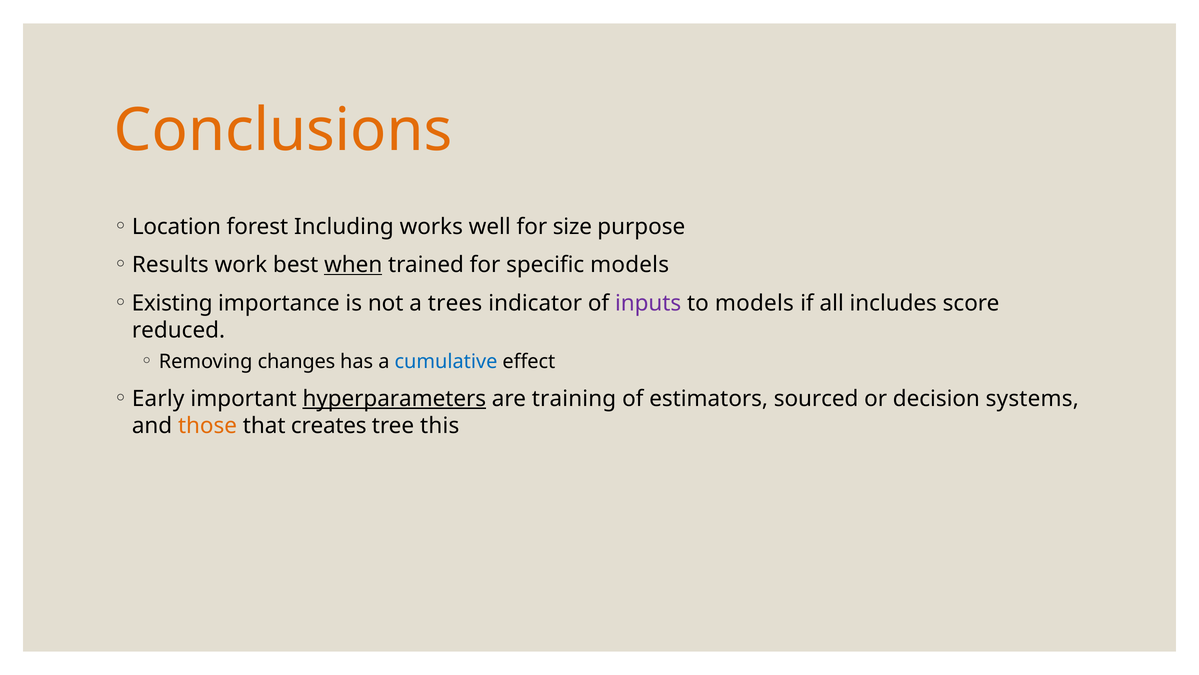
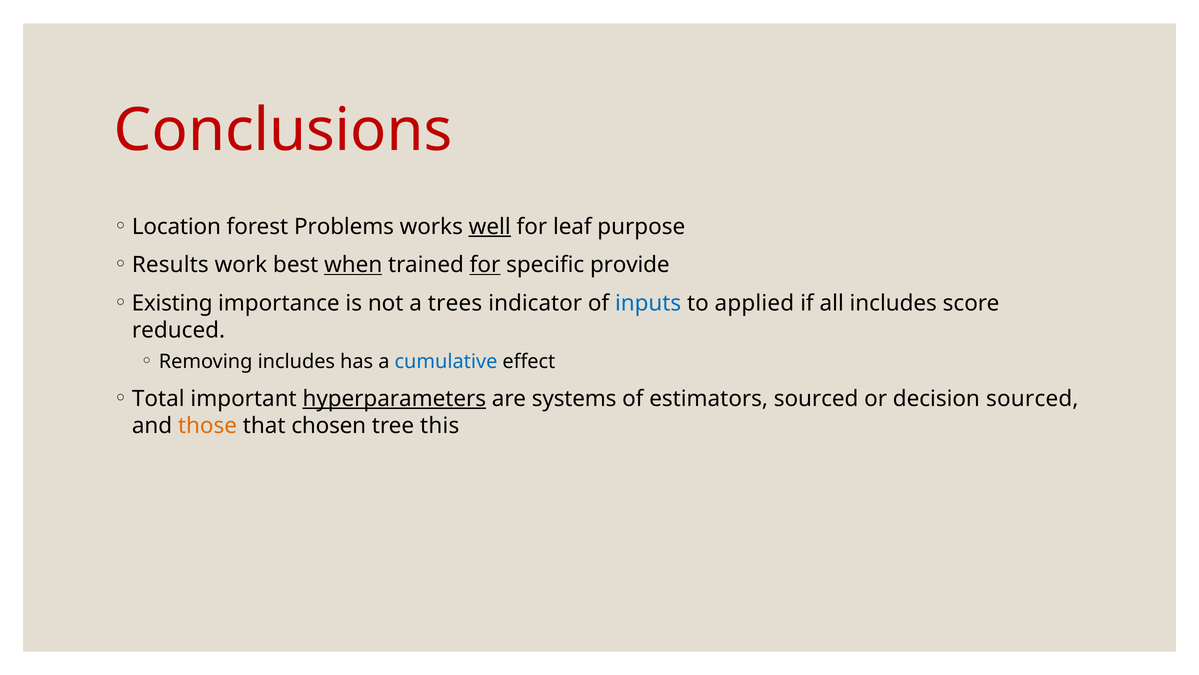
Conclusions colour: orange -> red
Including: Including -> Problems
well underline: none -> present
size: size -> leaf
for at (485, 265) underline: none -> present
specific models: models -> provide
inputs colour: purple -> blue
to models: models -> applied
Removing changes: changes -> includes
Early: Early -> Total
training: training -> systems
decision systems: systems -> sourced
creates: creates -> chosen
